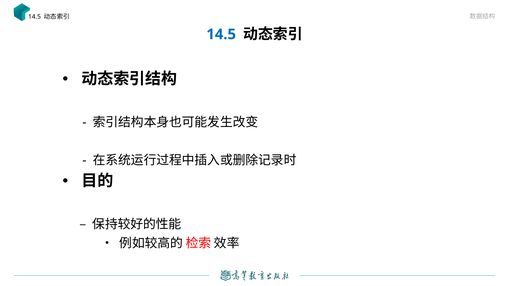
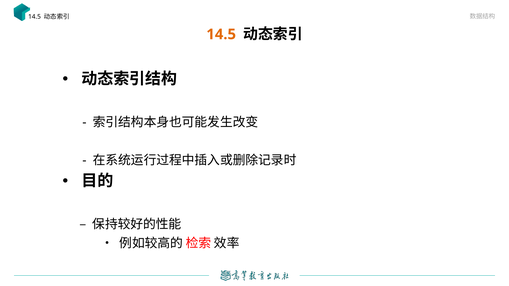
14.5 at (221, 34) colour: blue -> orange
